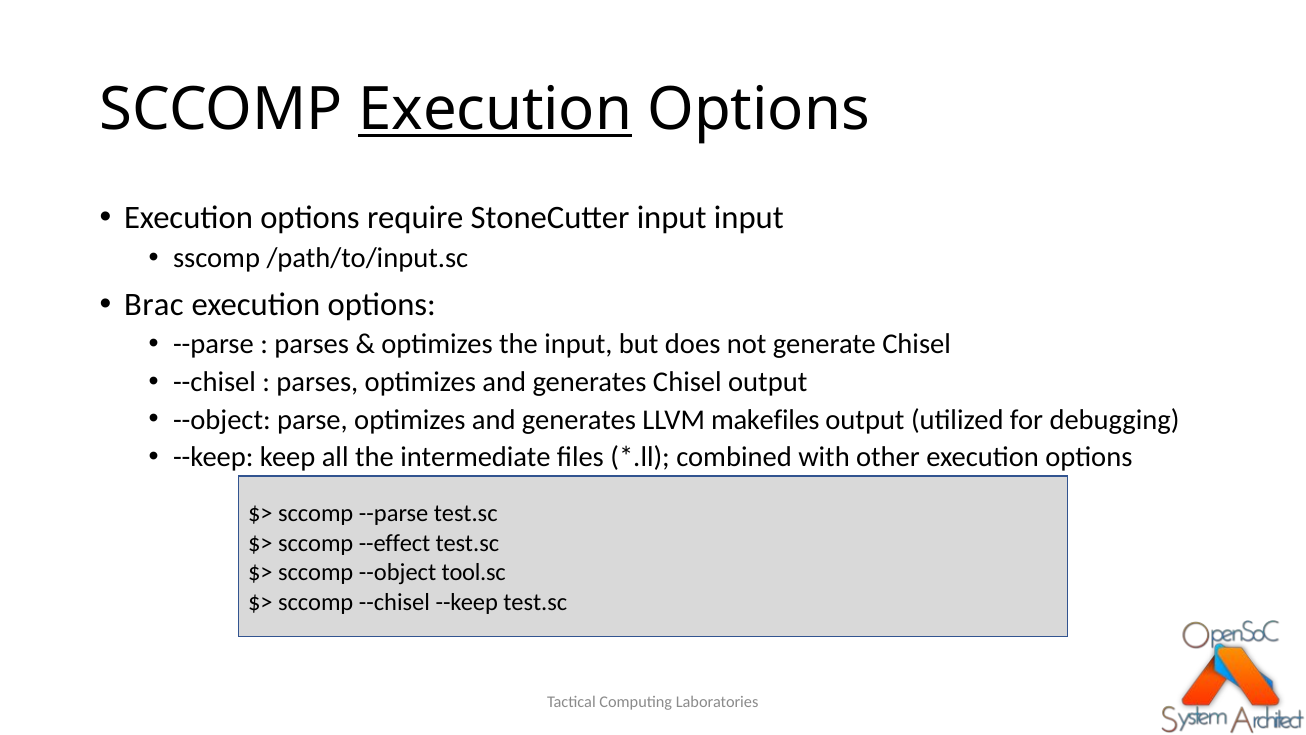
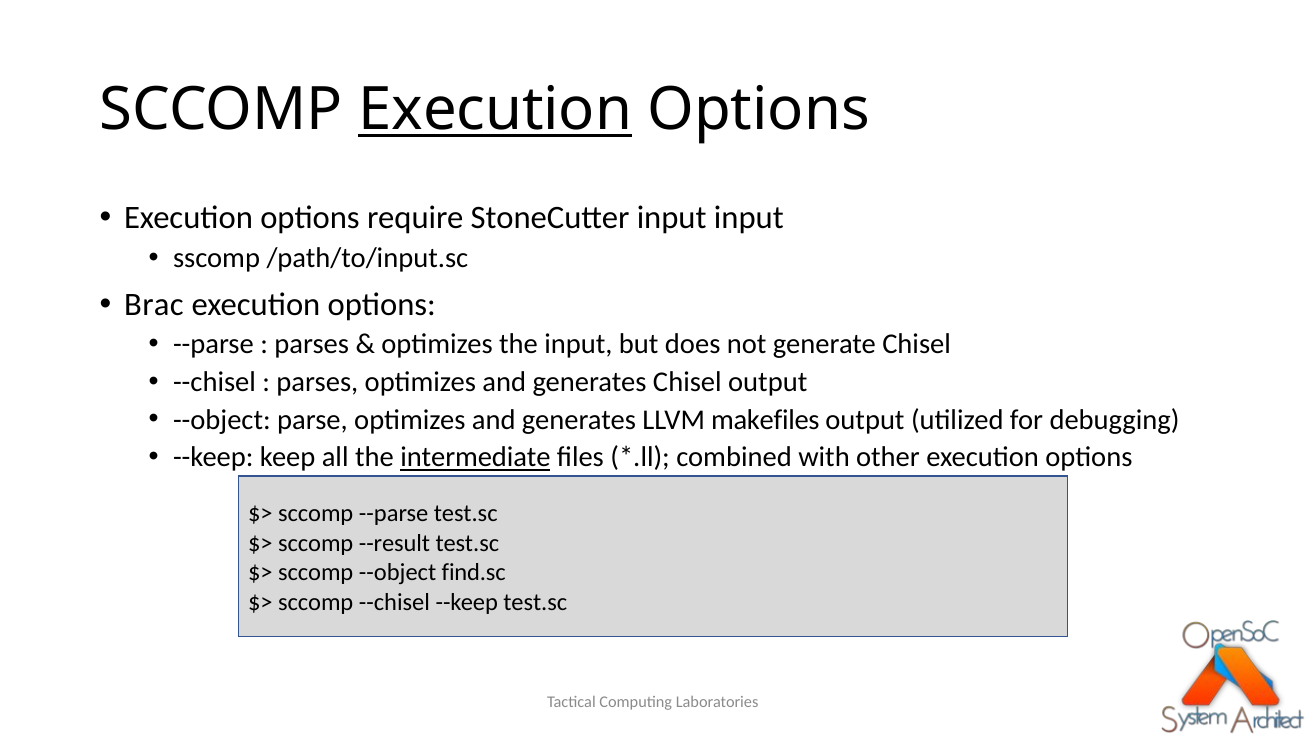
intermediate underline: none -> present
--effect: --effect -> --result
tool.sc: tool.sc -> find.sc
